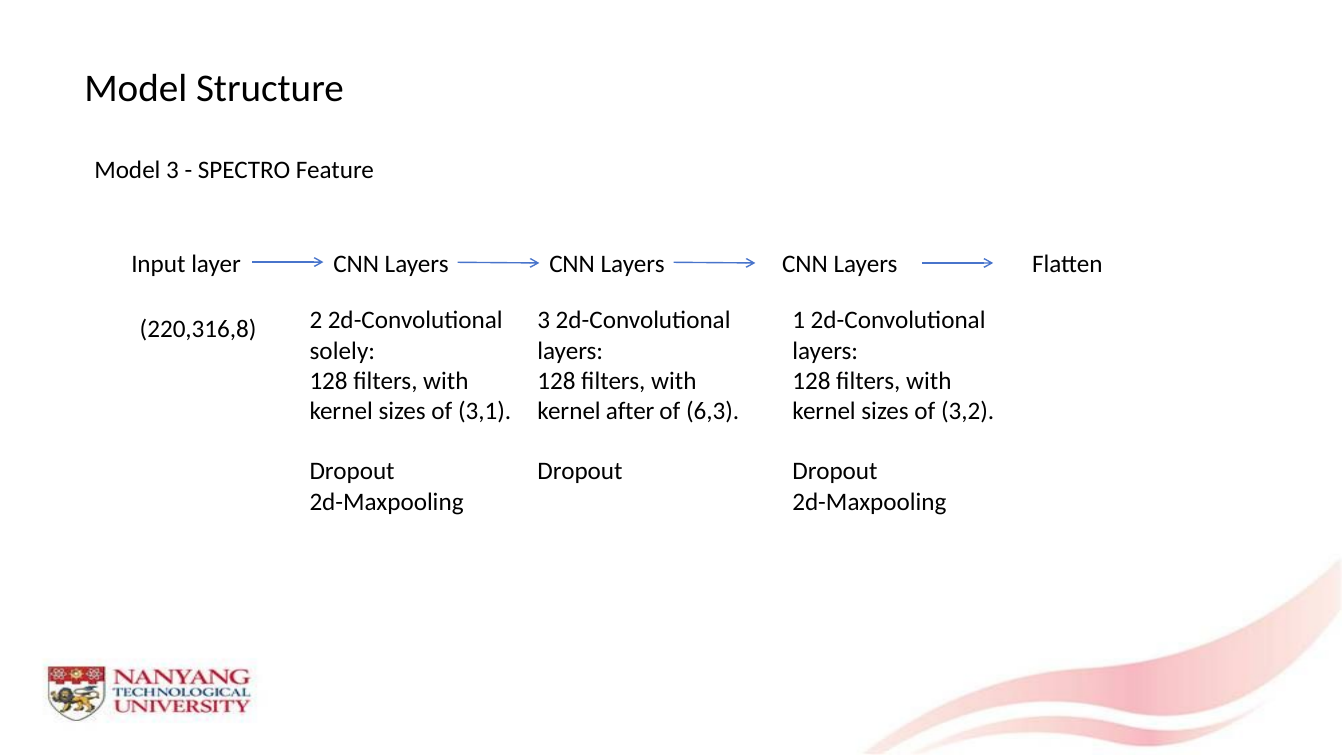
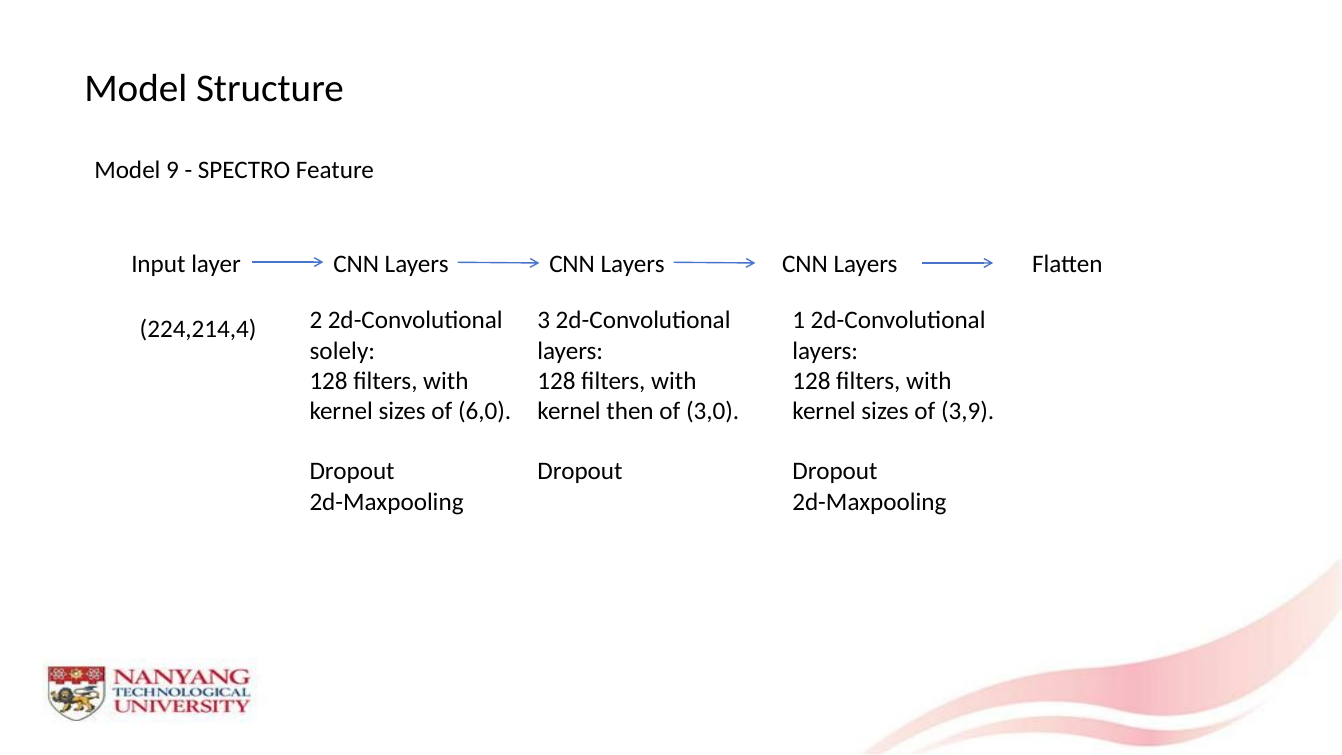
Model 3: 3 -> 9
220,316,8: 220,316,8 -> 224,214,4
3,1: 3,1 -> 6,0
after: after -> then
6,3: 6,3 -> 3,0
3,2: 3,2 -> 3,9
